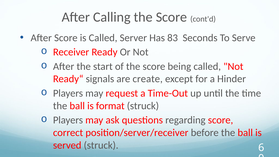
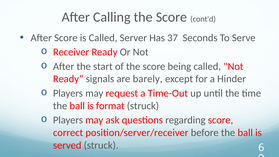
83: 83 -> 37
create: create -> barely
